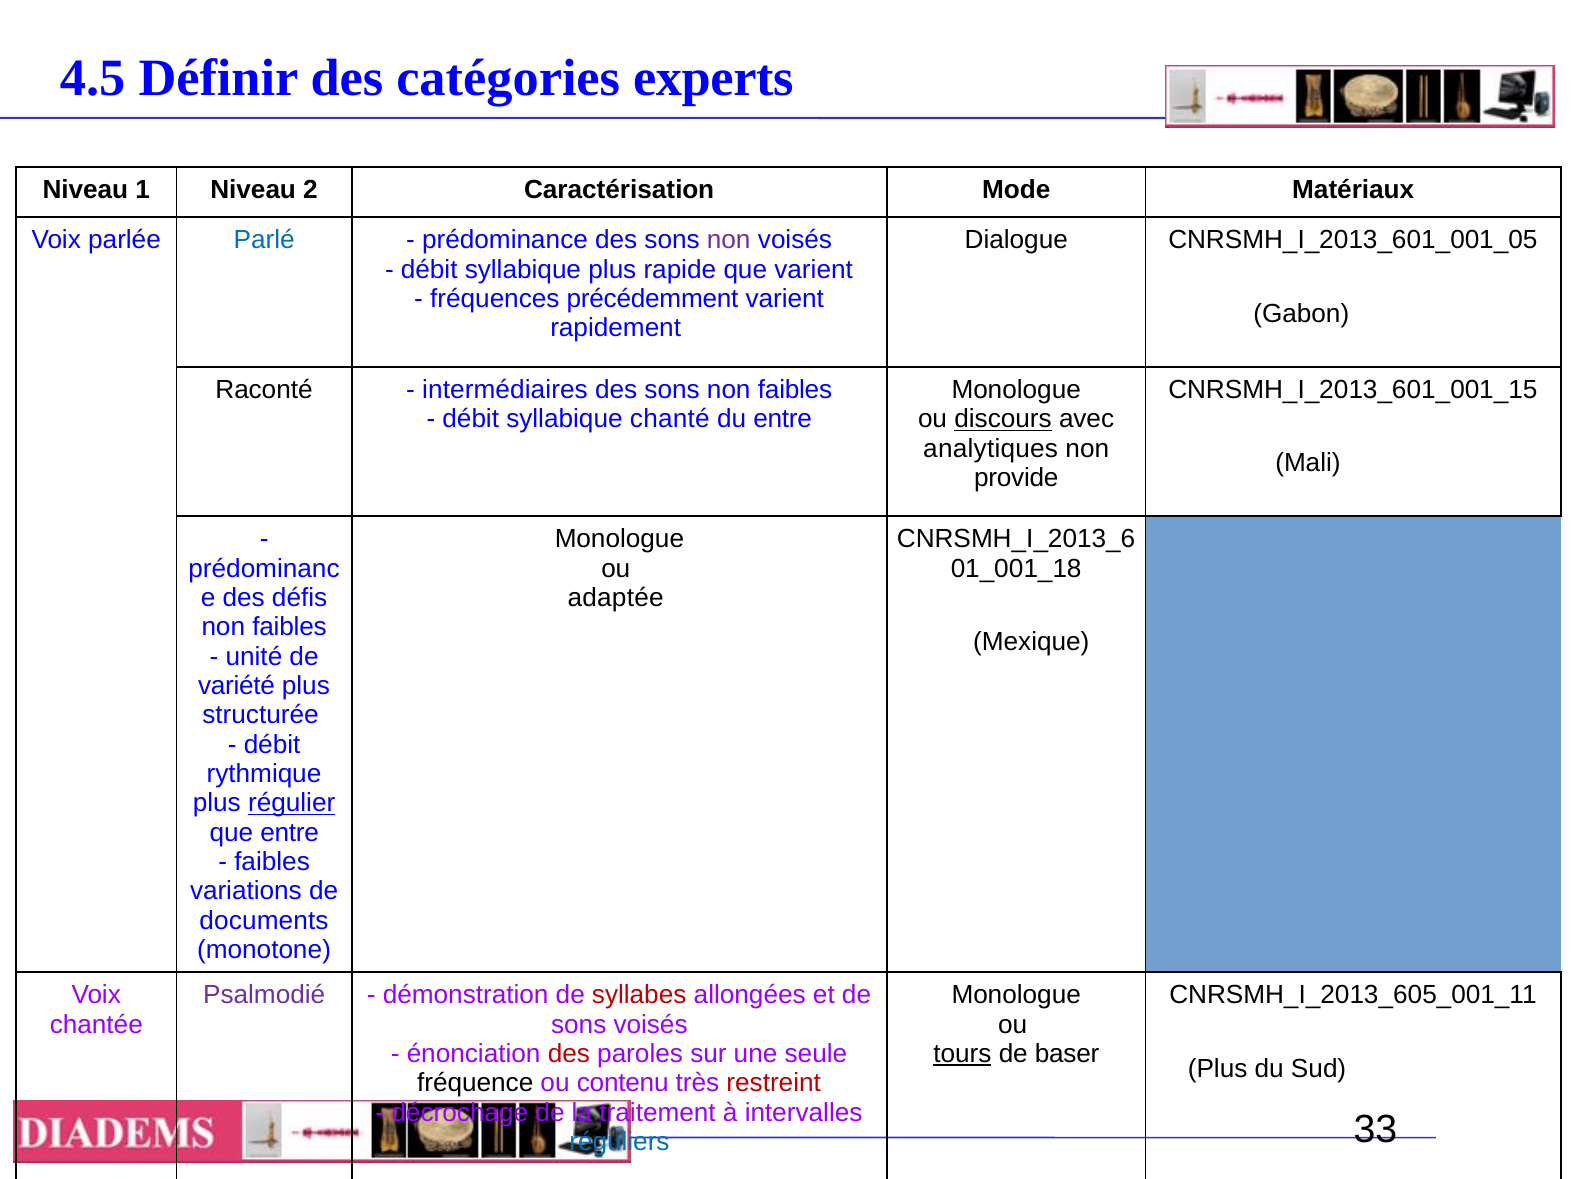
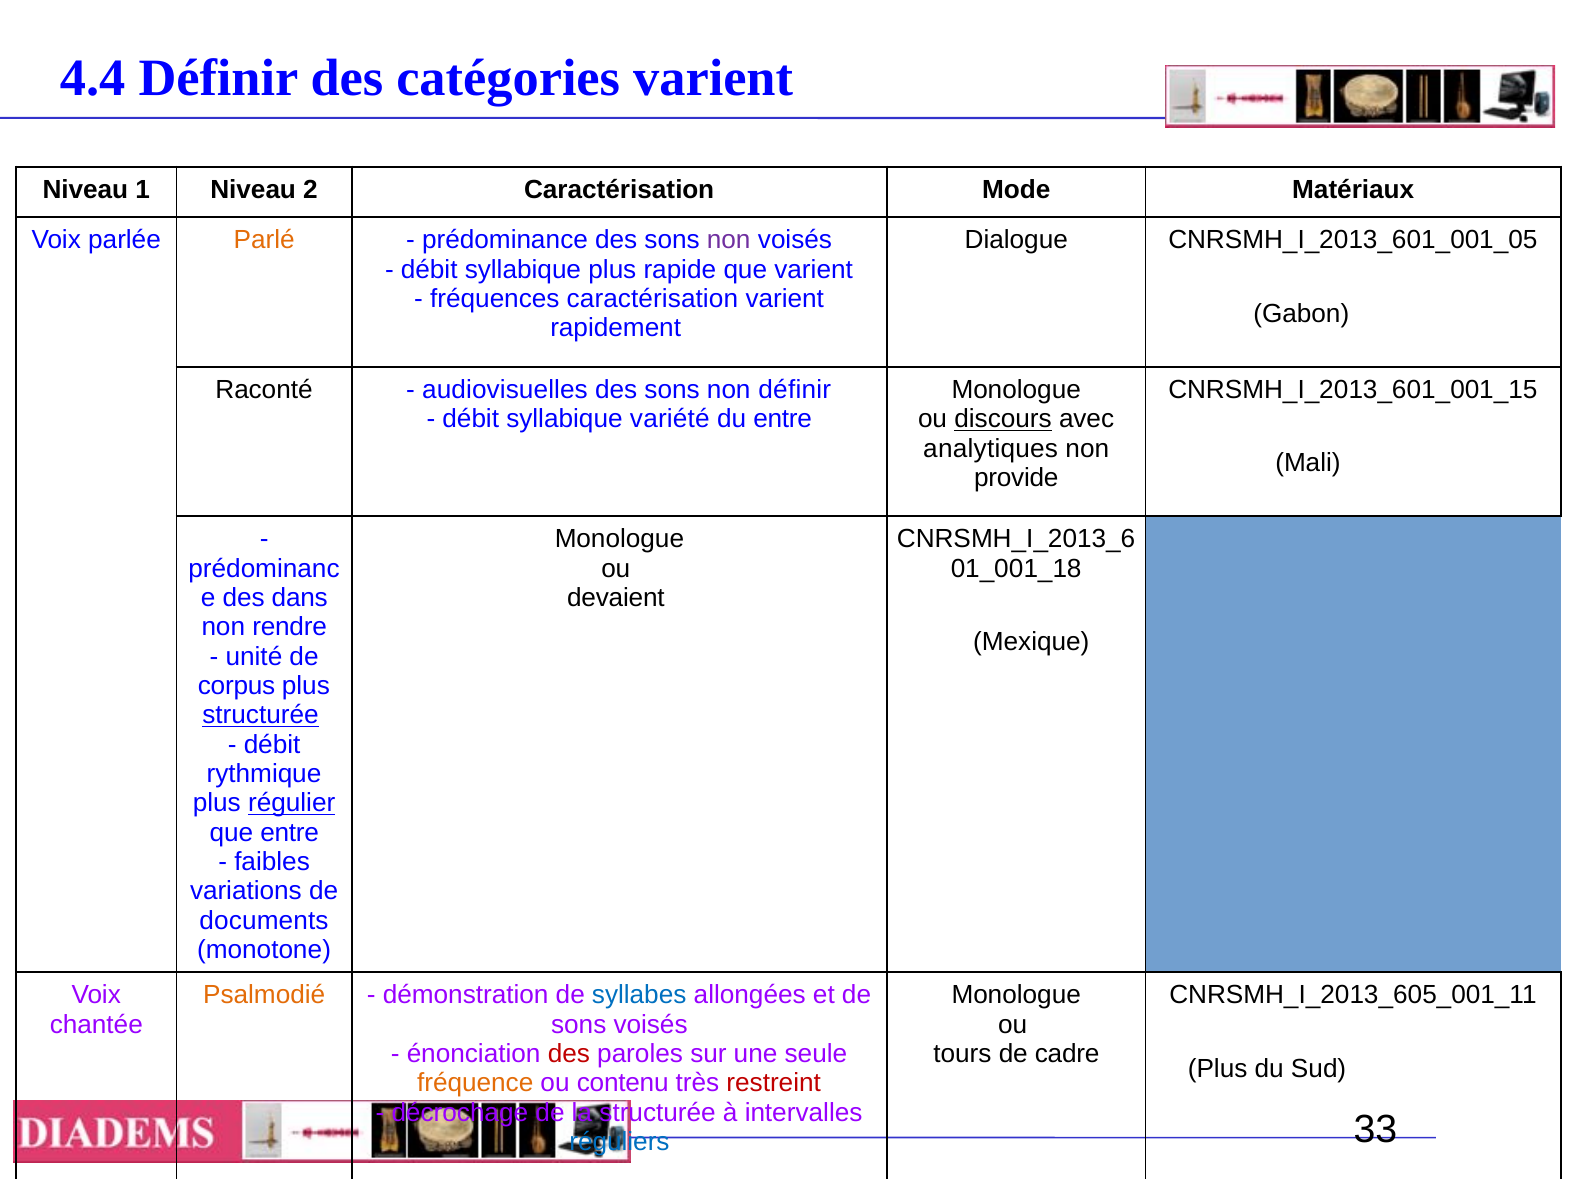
4.5: 4.5 -> 4.4
catégories experts: experts -> varient
Parlé colour: blue -> orange
fréquences précédemment: précédemment -> caractérisation
intermédiaires: intermédiaires -> audiovisuelles
sons non faibles: faibles -> définir
chanté: chanté -> variété
défis: défis -> dans
adaptée: adaptée -> devaient
faibles at (290, 627): faibles -> rendre
variété: variété -> corpus
structurée at (261, 715) underline: none -> present
Psalmodié colour: purple -> orange
syllabes at (639, 995) colour: red -> blue
tours at (962, 1054) underline: present -> none
baser: baser -> cadre
fréquence colour: black -> orange
la traitement: traitement -> structurée
